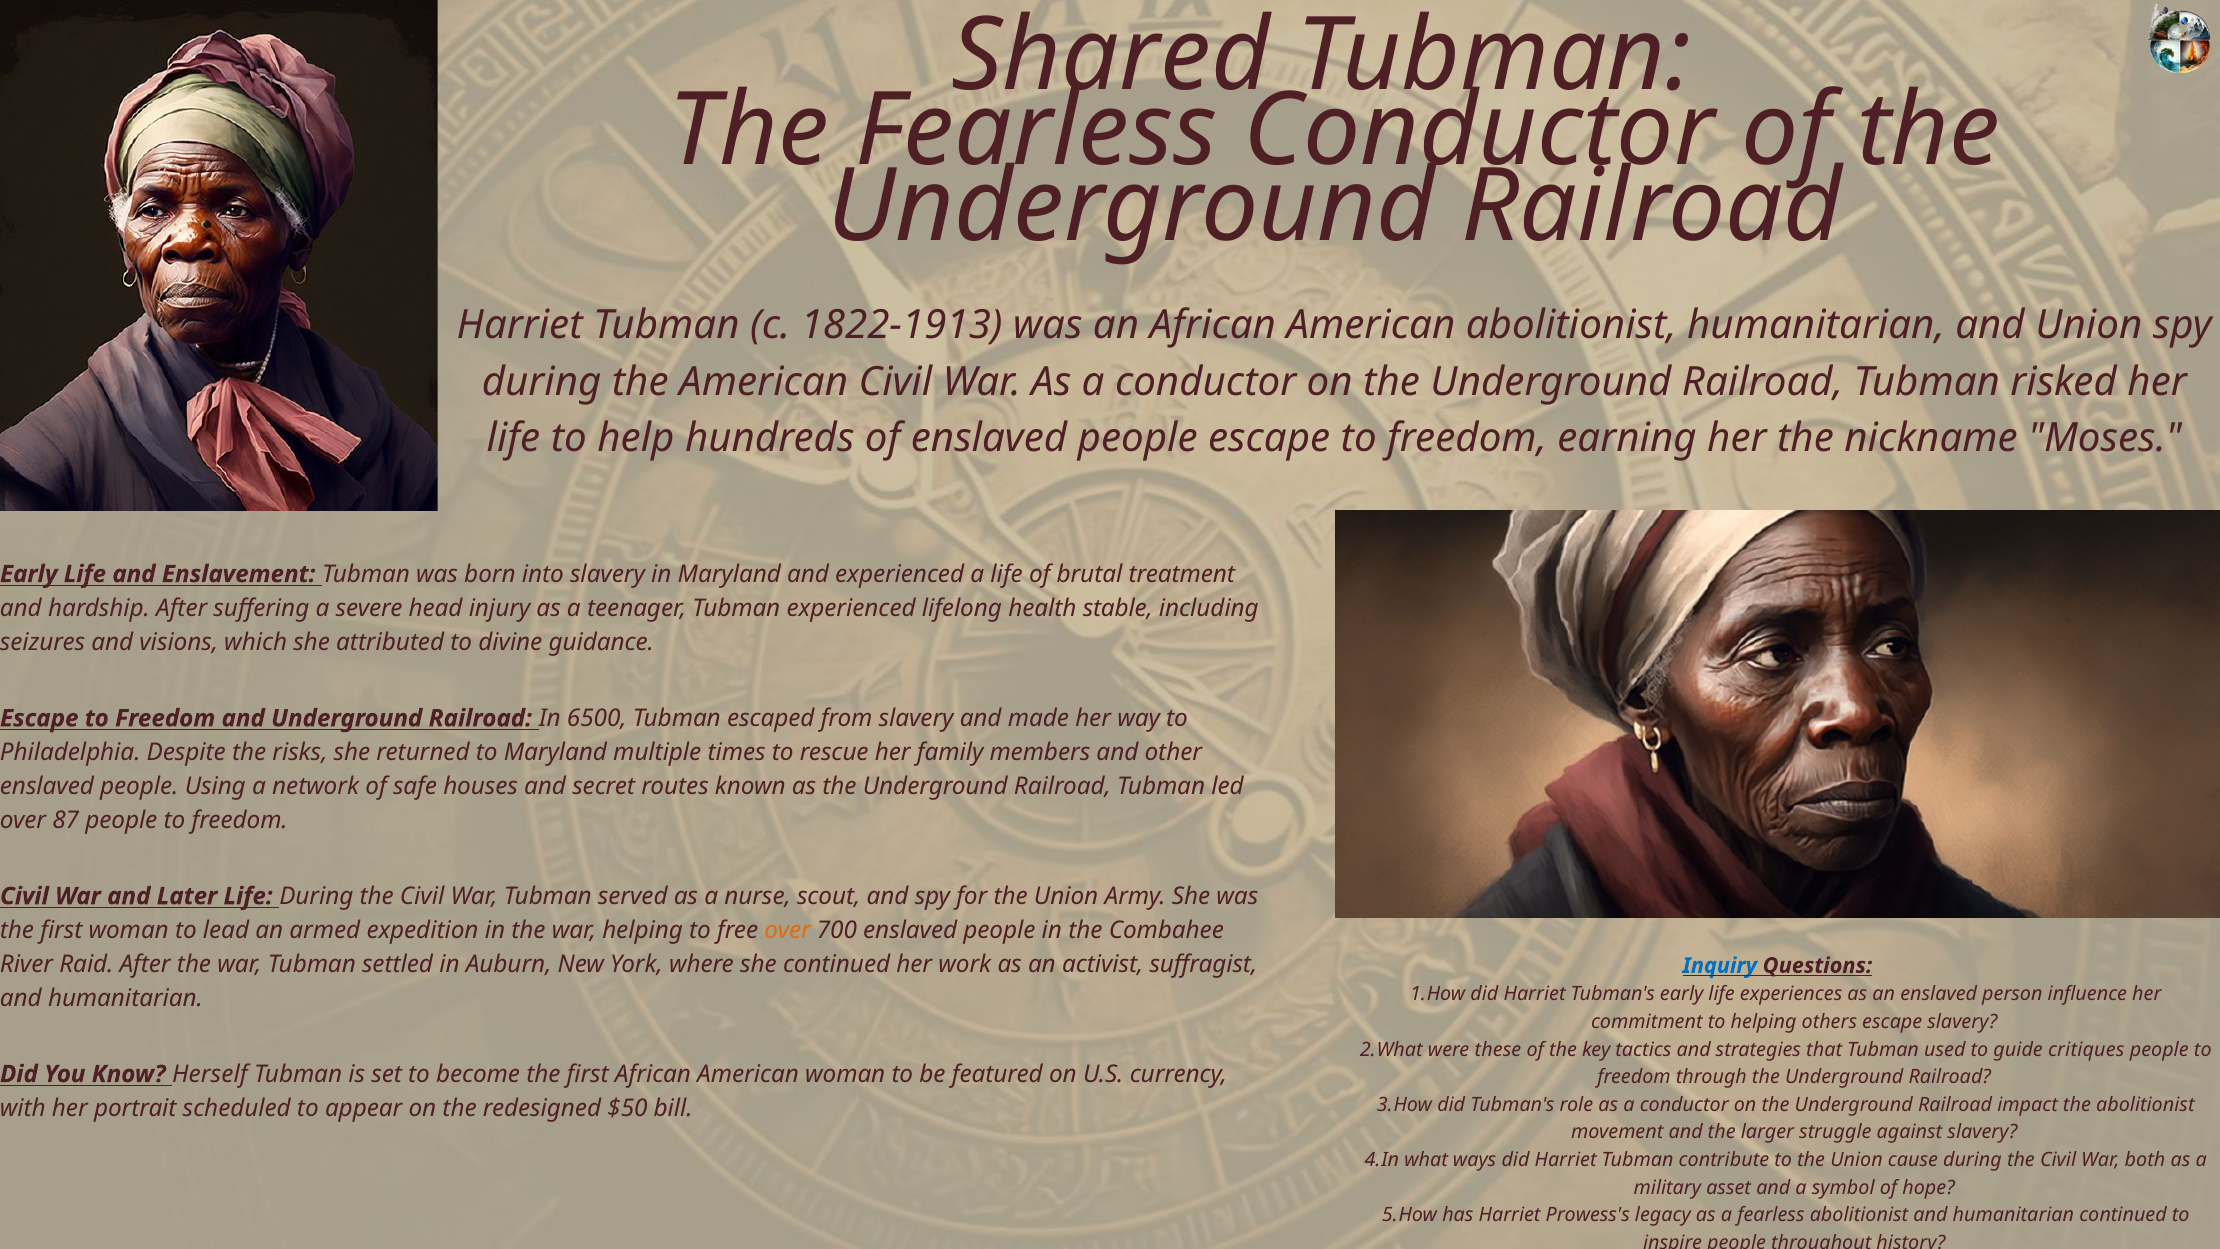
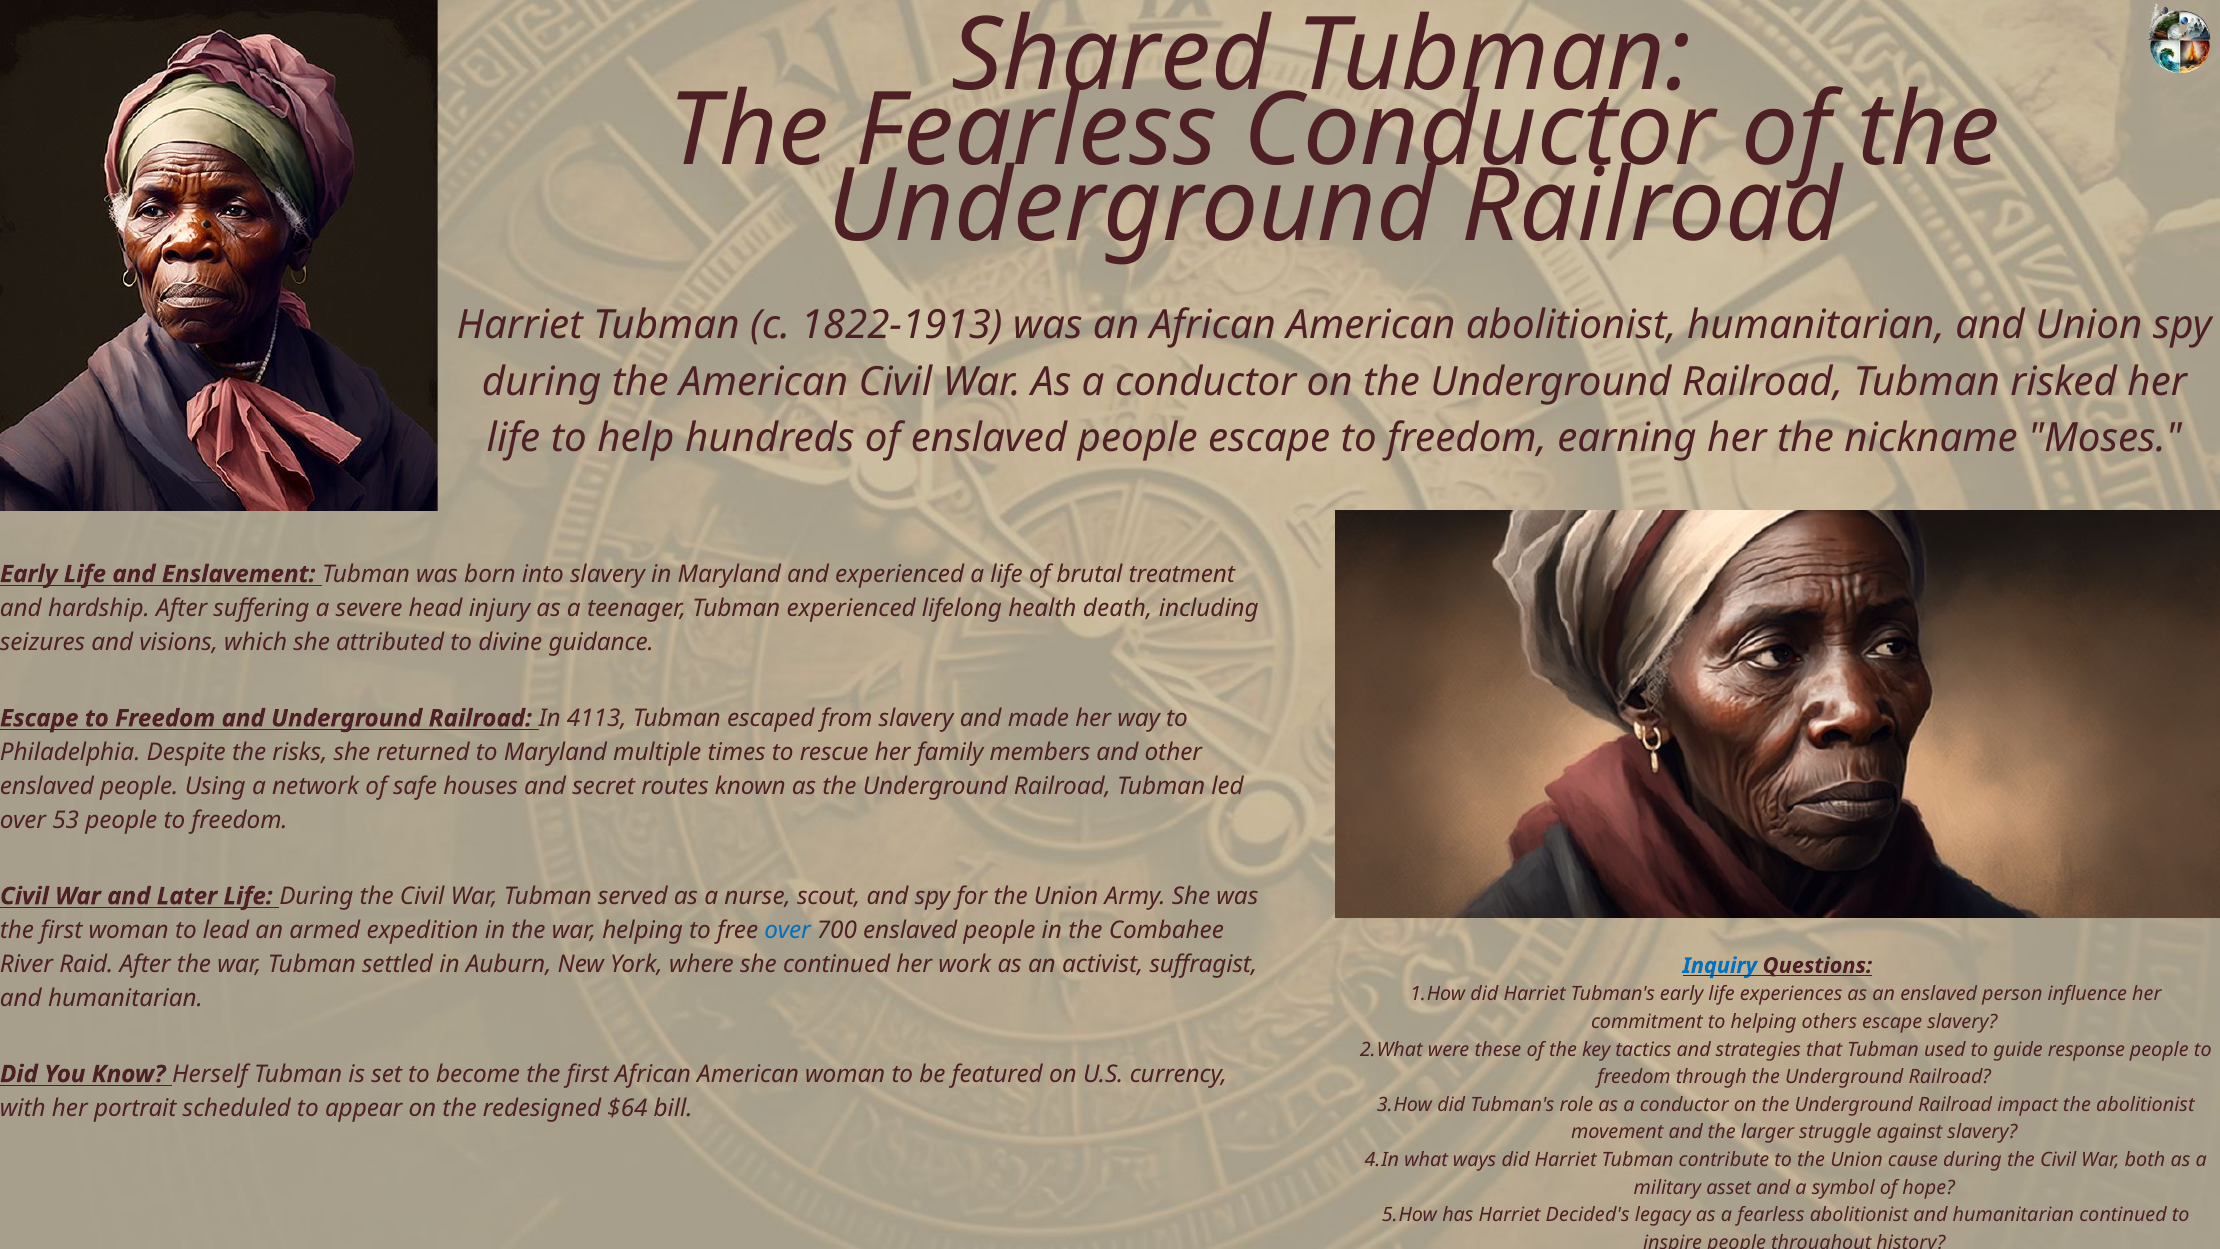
stable: stable -> death
6500: 6500 -> 4113
87: 87 -> 53
over at (788, 930) colour: orange -> blue
critiques: critiques -> response
$50: $50 -> $64
Prowess's: Prowess's -> Decided's
